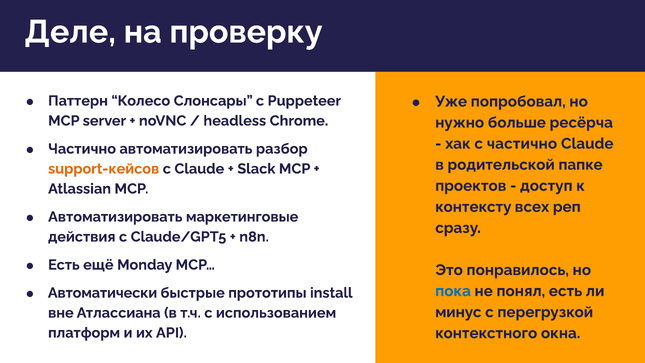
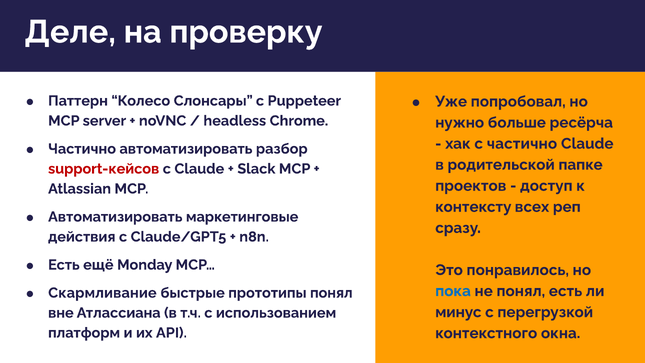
support-кейсов colour: orange -> red
Автоматически: Автоматически -> Скармливание
прототипы install: install -> понял
